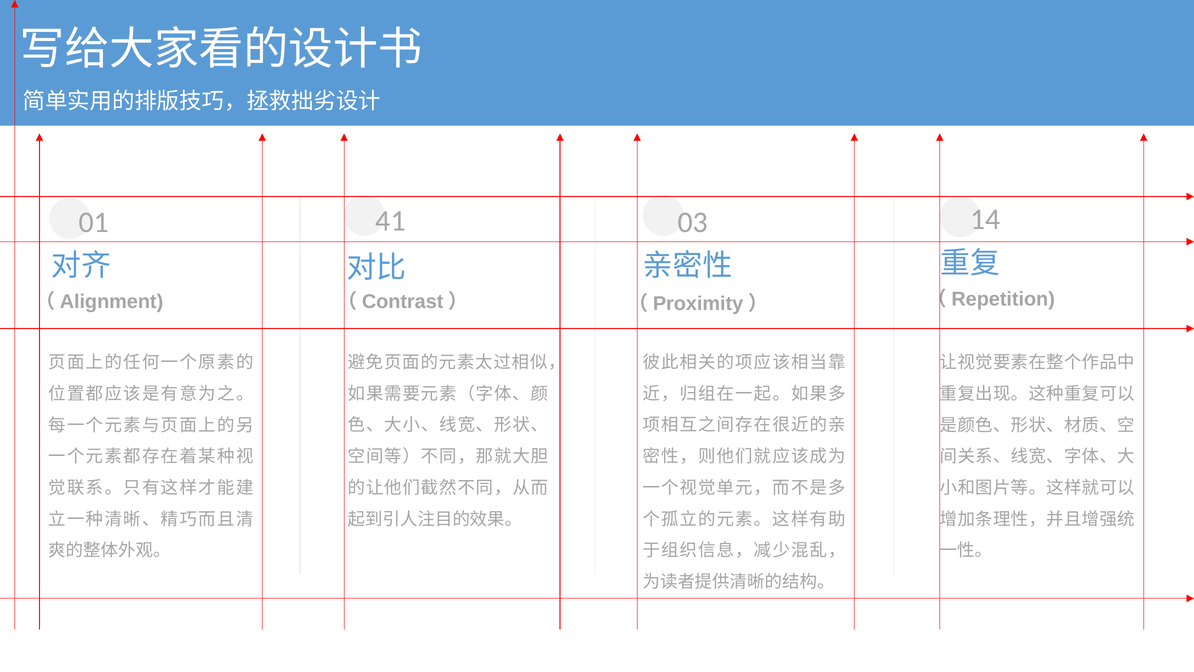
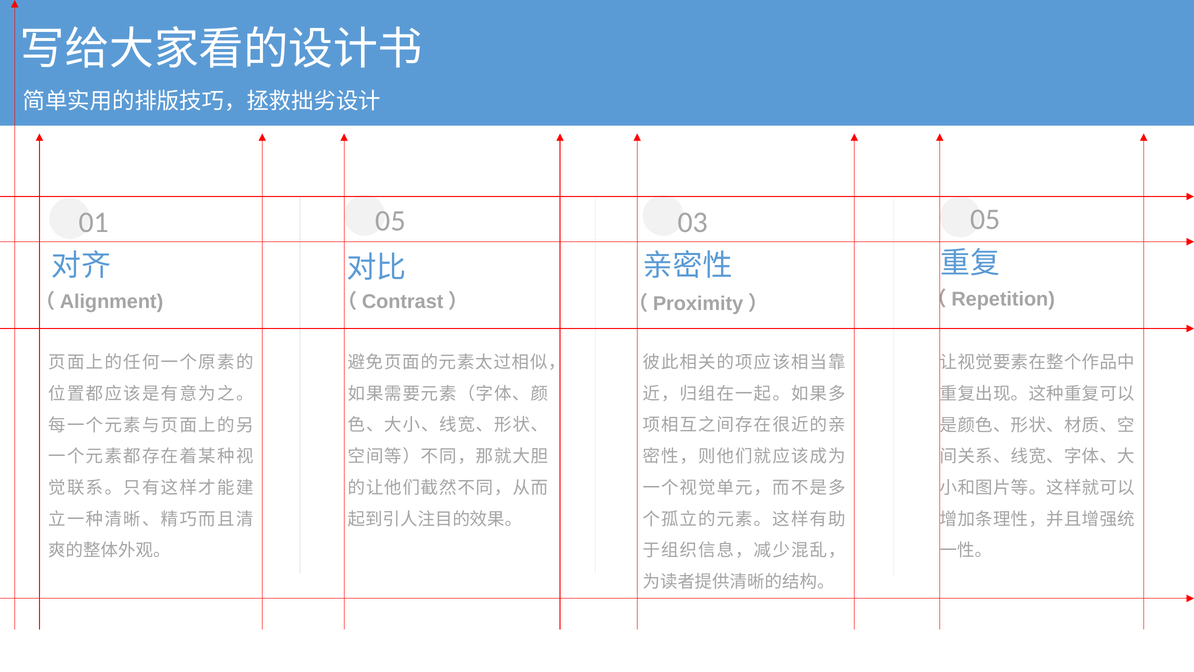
01 41: 41 -> 05
03 14: 14 -> 05
